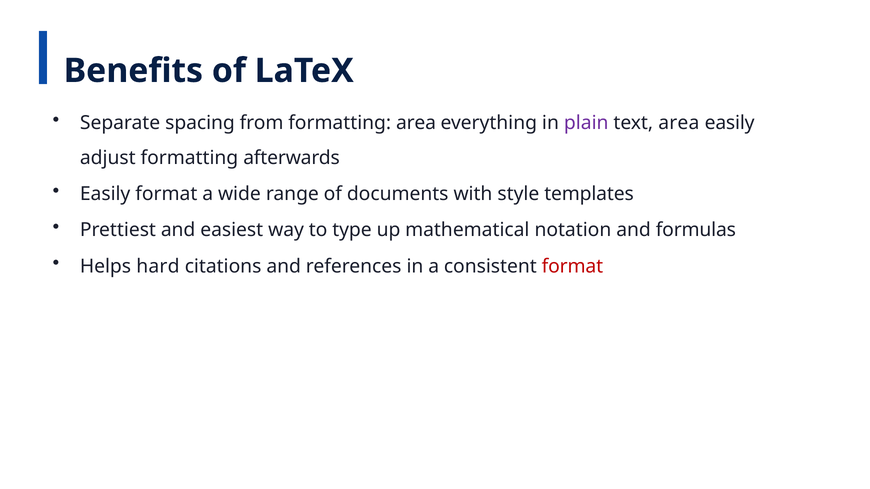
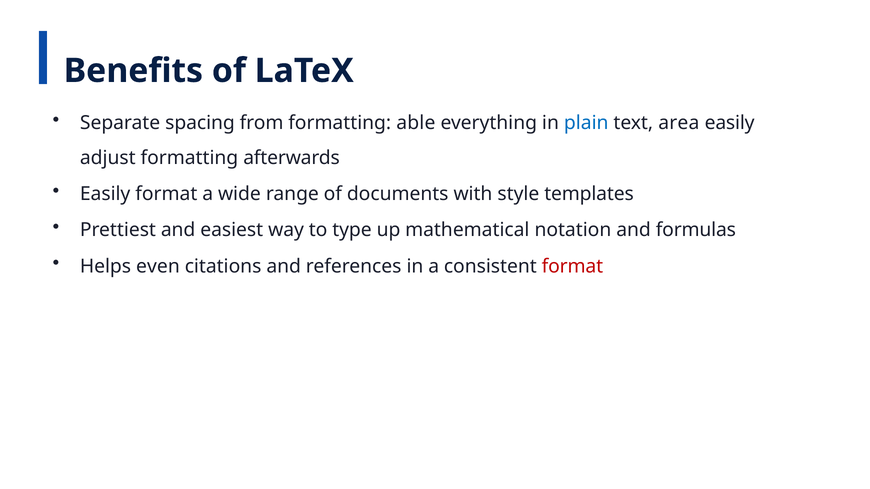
formatting area: area -> able
plain colour: purple -> blue
hard: hard -> even
